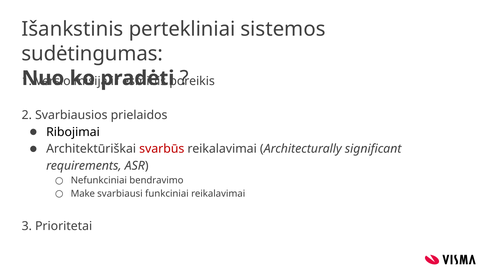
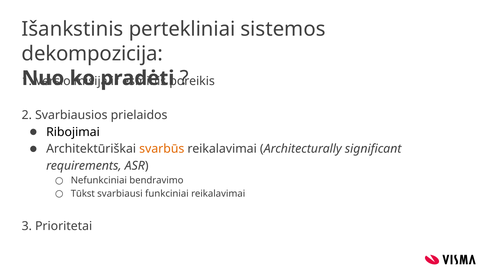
sudėtingumas: sudėtingumas -> dekompozicija
svarbūs colour: red -> orange
Make: Make -> Tūkst
